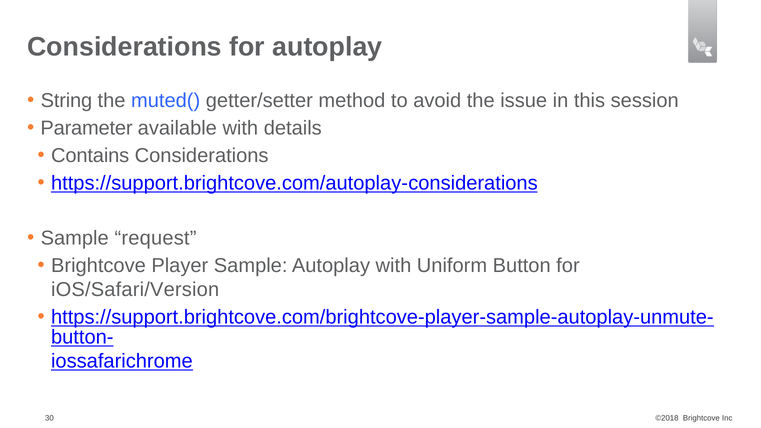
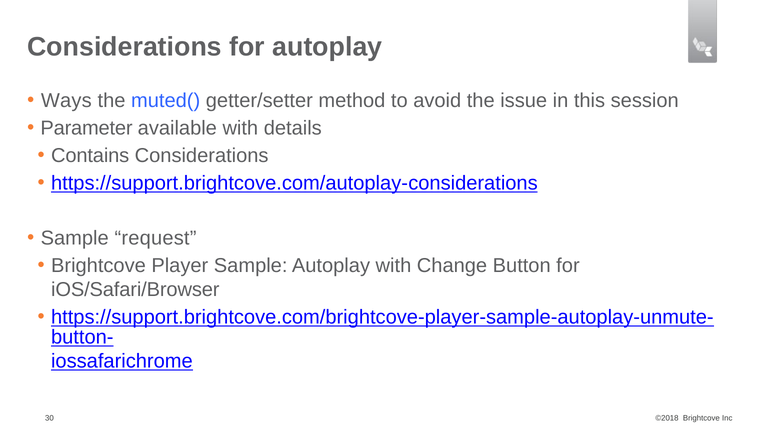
String: String -> Ways
Uniform: Uniform -> Change
iOS/Safari/Version: iOS/Safari/Version -> iOS/Safari/Browser
